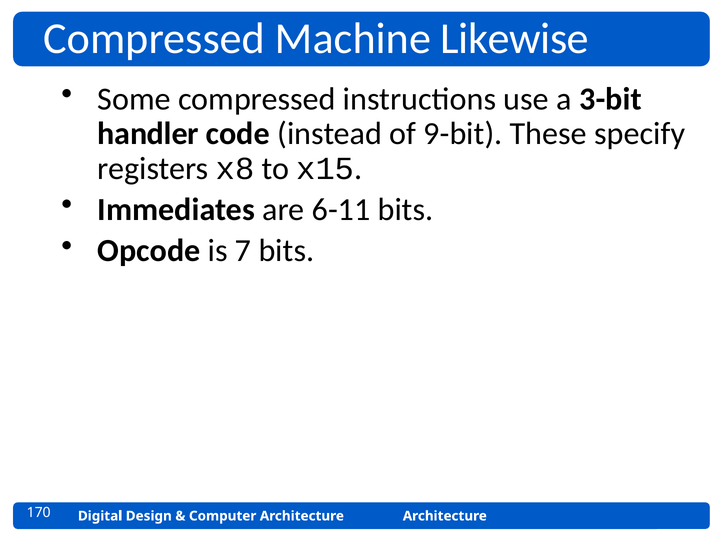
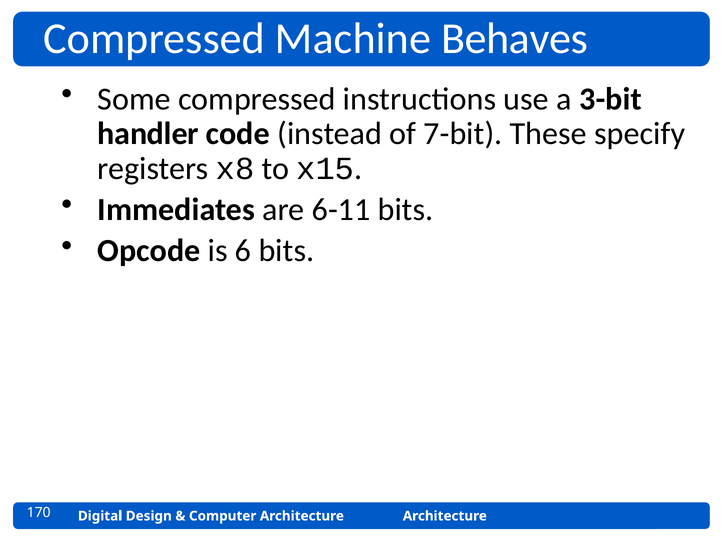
Likewise: Likewise -> Behaves
9-bit: 9-bit -> 7-bit
7: 7 -> 6
